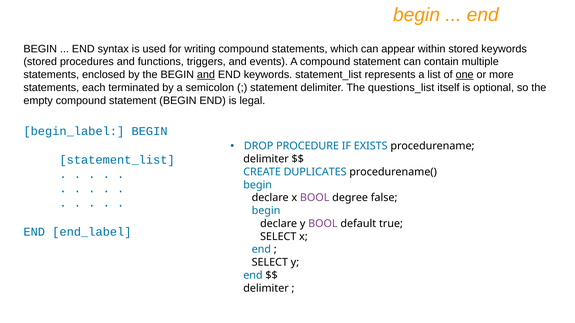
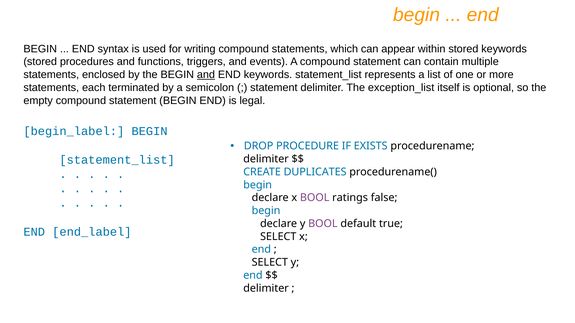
one underline: present -> none
questions_list: questions_list -> exception_list
degree: degree -> ratings
